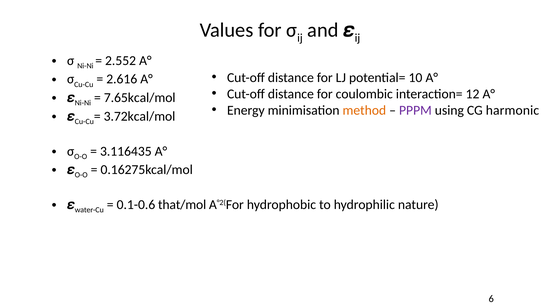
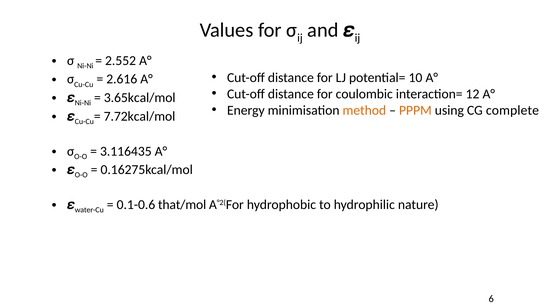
7.65kcal/mol: 7.65kcal/mol -> 3.65kcal/mol
PPPM colour: purple -> orange
harmonic: harmonic -> complete
3.72kcal/mol: 3.72kcal/mol -> 7.72kcal/mol
